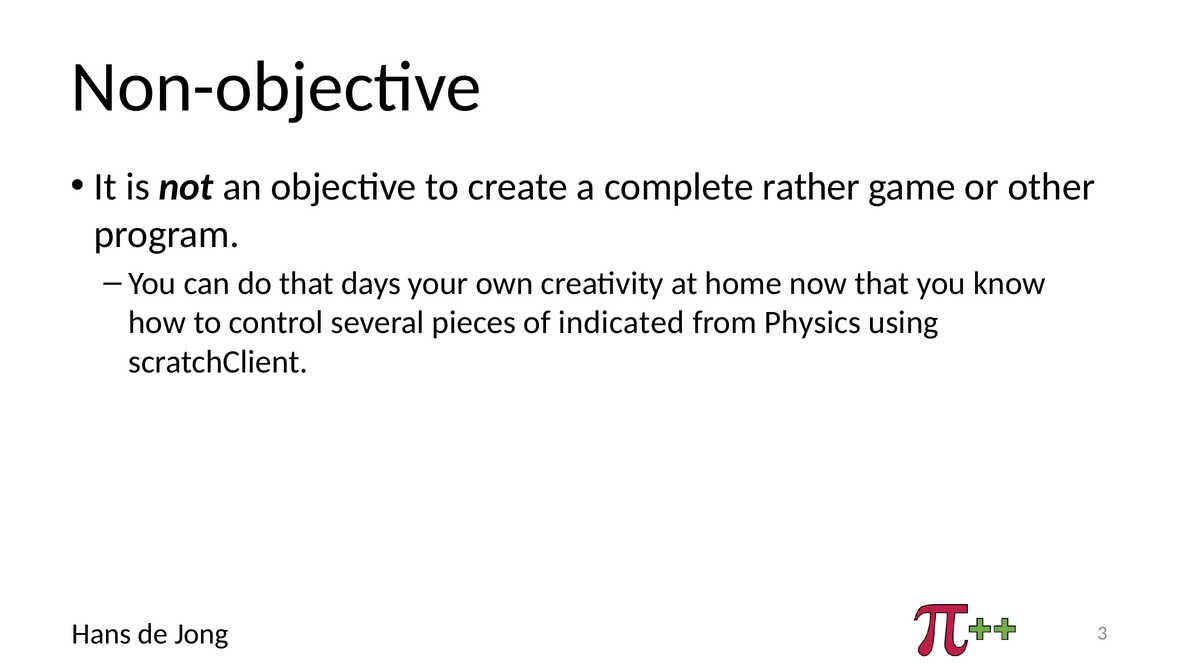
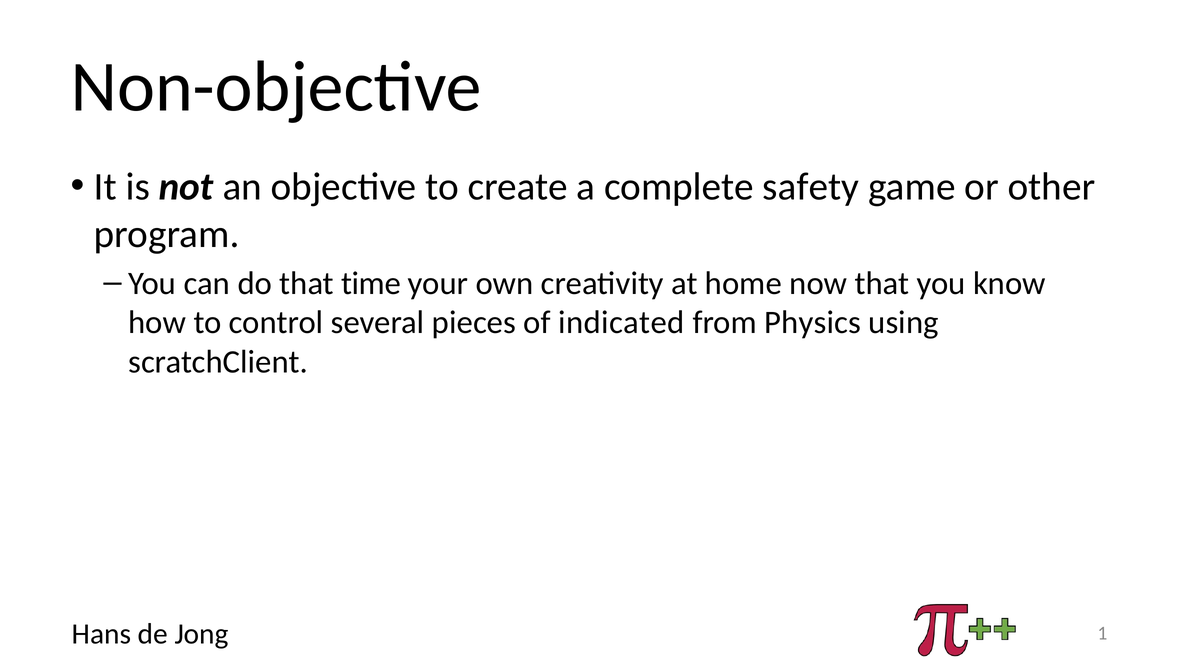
rather: rather -> safety
days: days -> time
3: 3 -> 1
